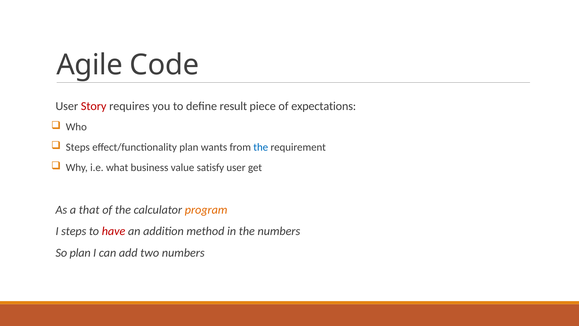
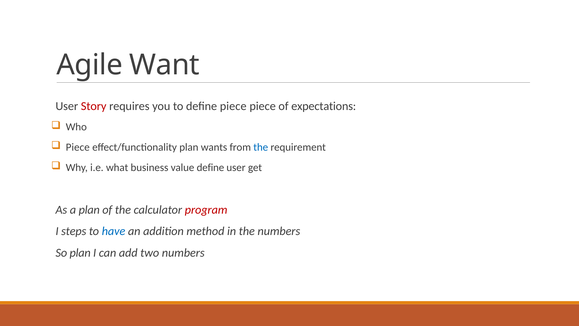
Code: Code -> Want
define result: result -> piece
Steps at (78, 147): Steps -> Piece
value satisfy: satisfy -> define
a that: that -> plan
program colour: orange -> red
have colour: red -> blue
